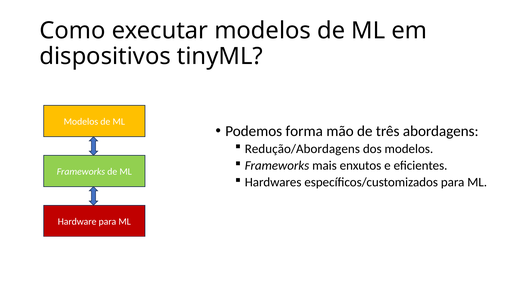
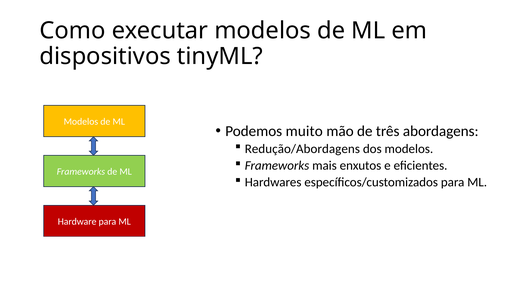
forma: forma -> muito
